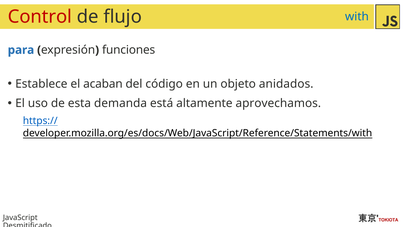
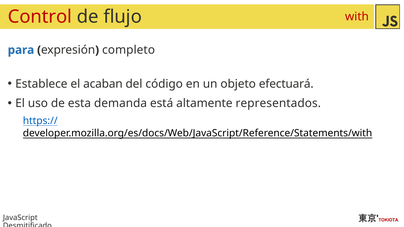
with colour: blue -> red
funciones: funciones -> completo
anidados: anidados -> efectuará
aprovechamos: aprovechamos -> representados
